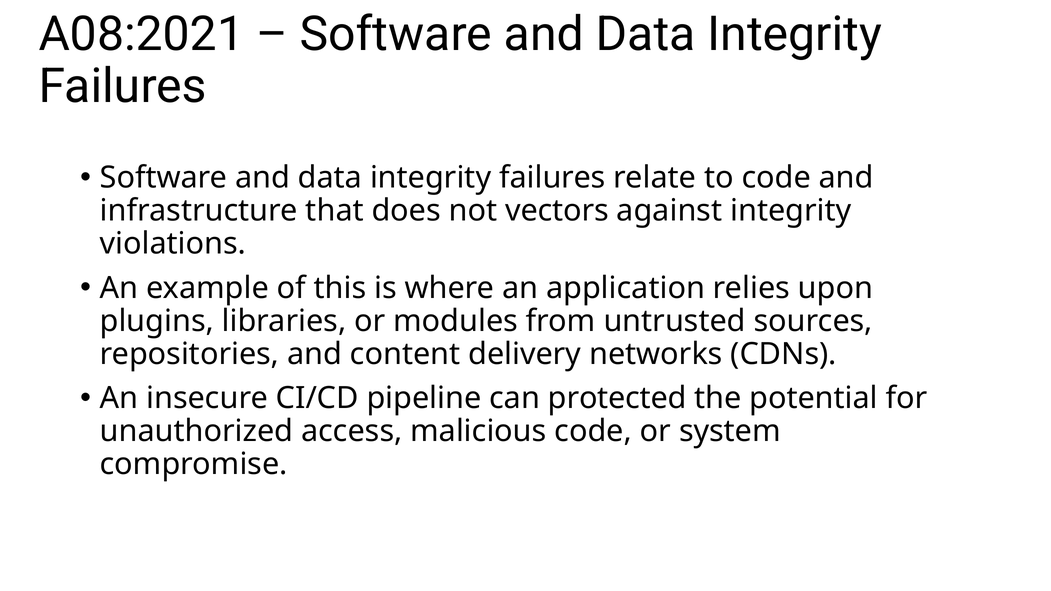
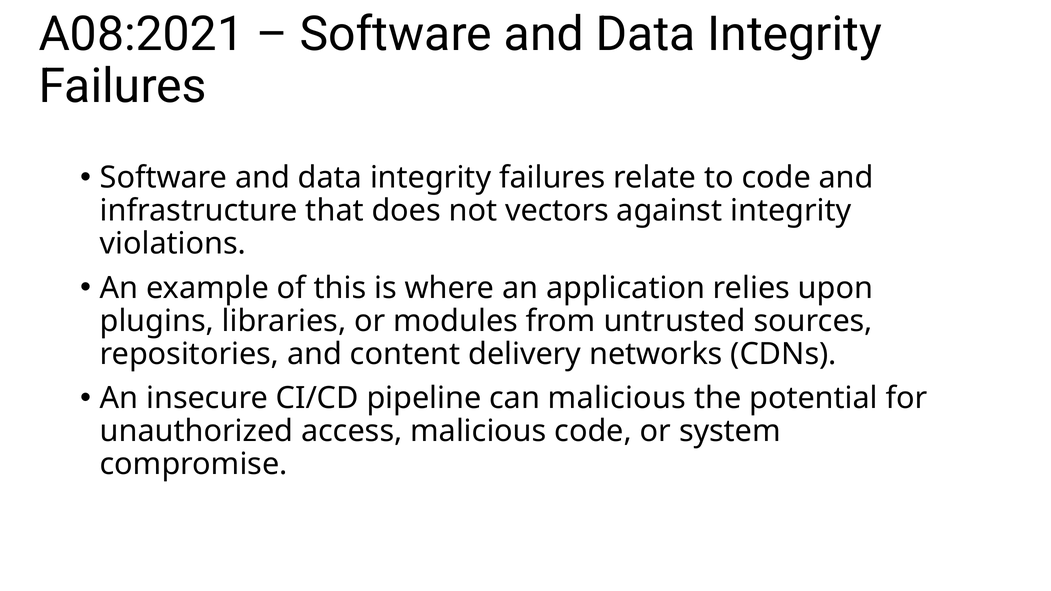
can protected: protected -> malicious
